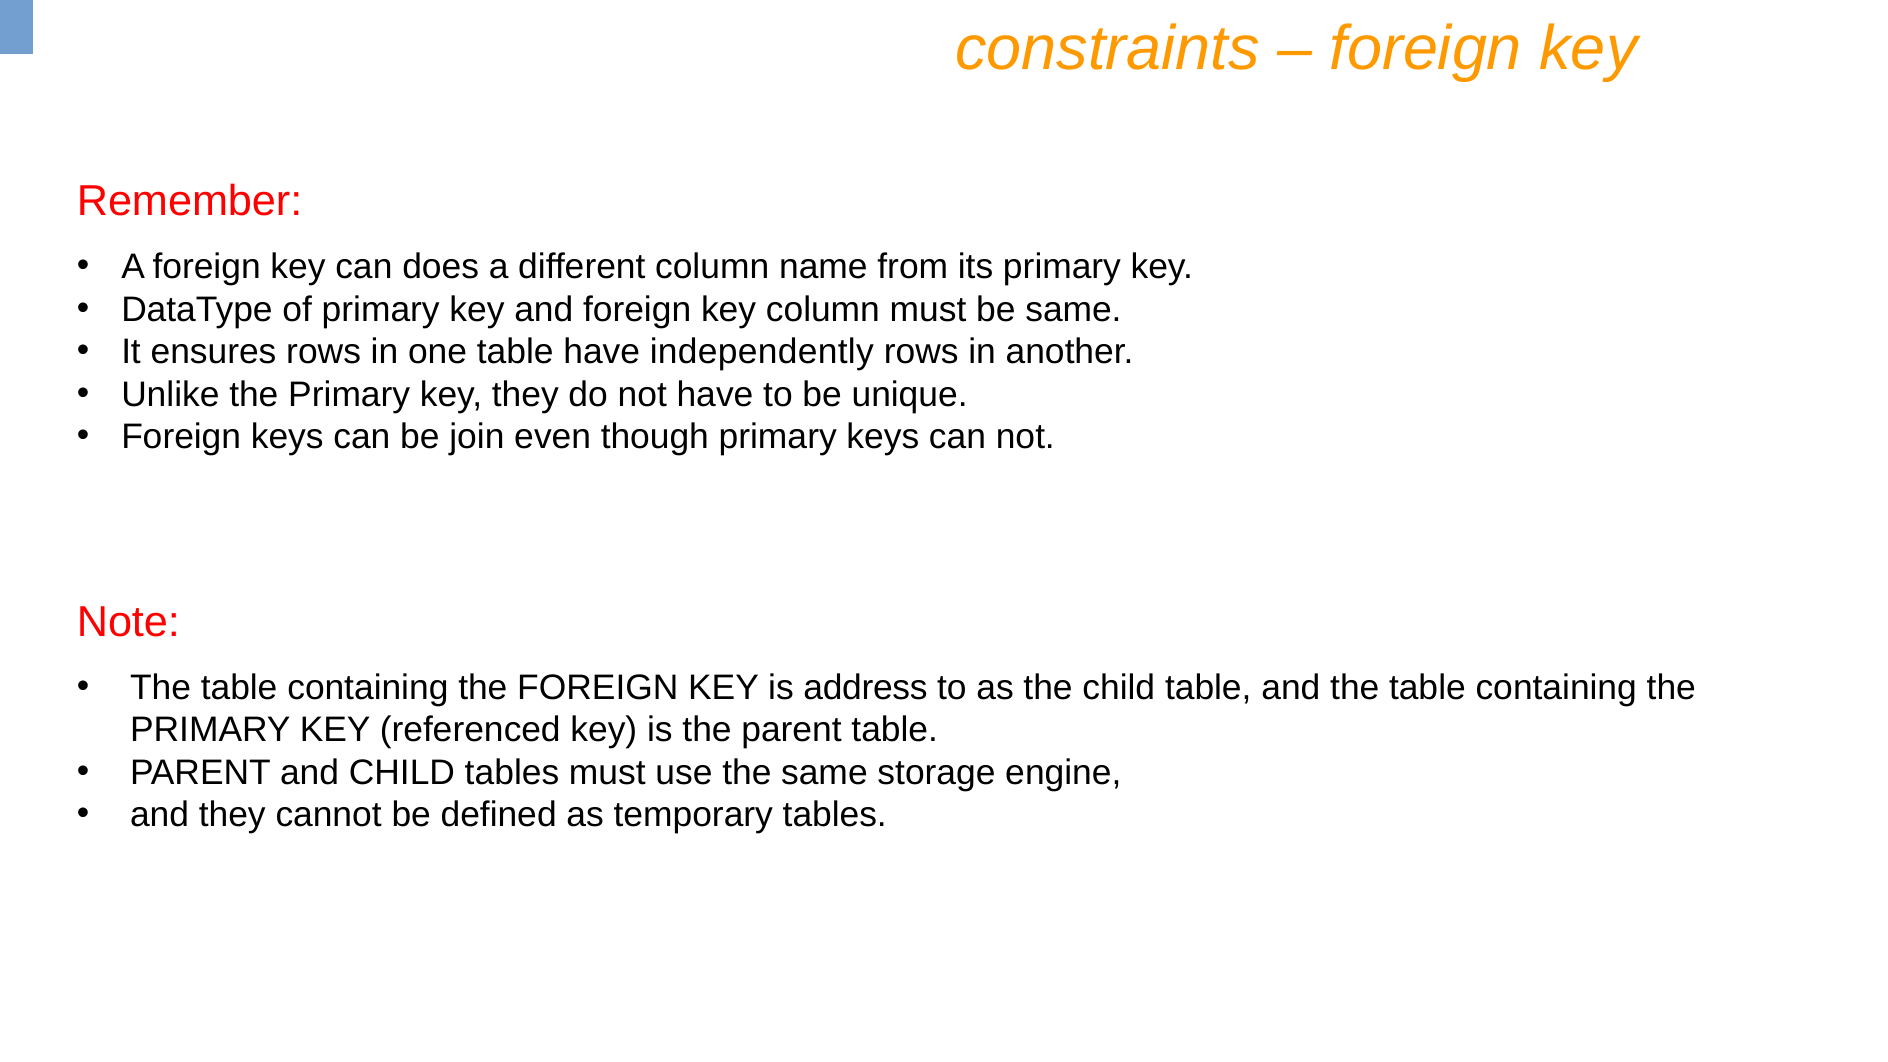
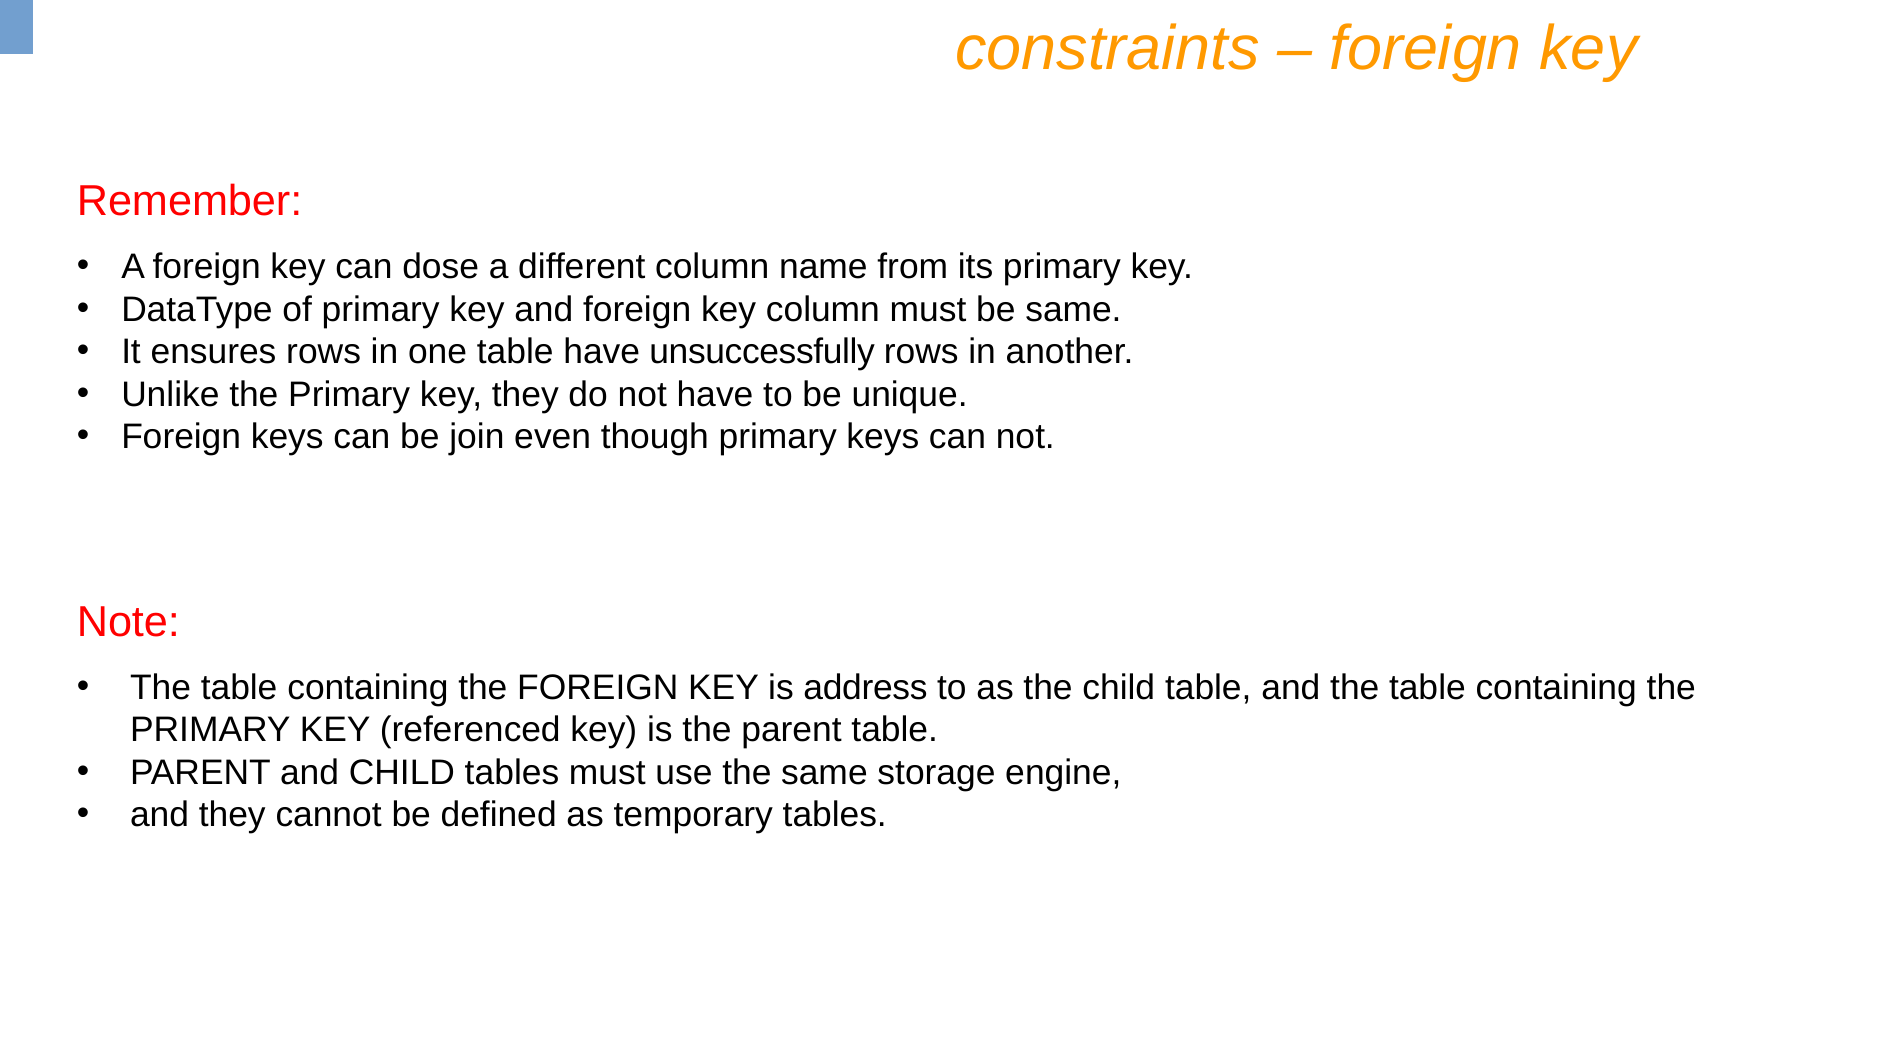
does: does -> dose
independently: independently -> unsuccessfully
